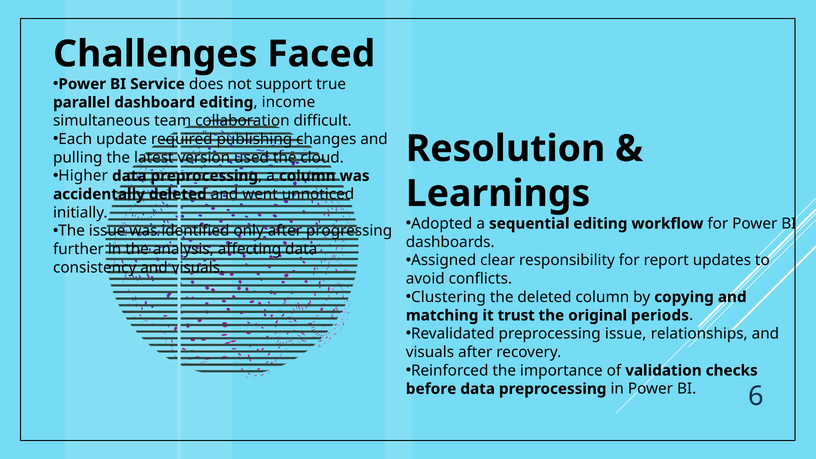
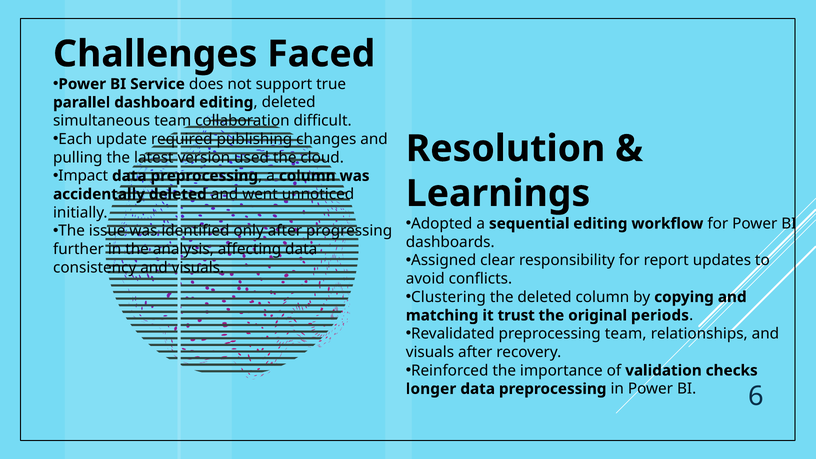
income at (288, 102): income -> deleted
Higher: Higher -> Impact
preprocessing issue: issue -> team
before: before -> longer
